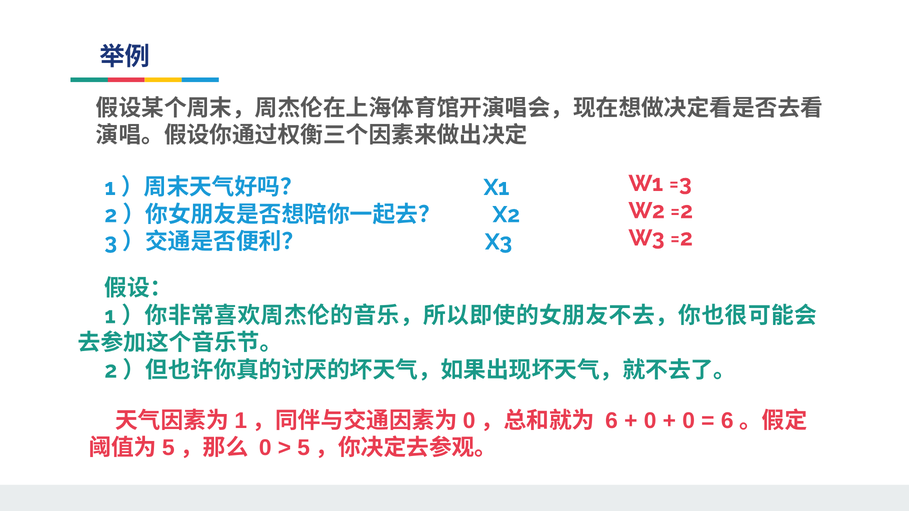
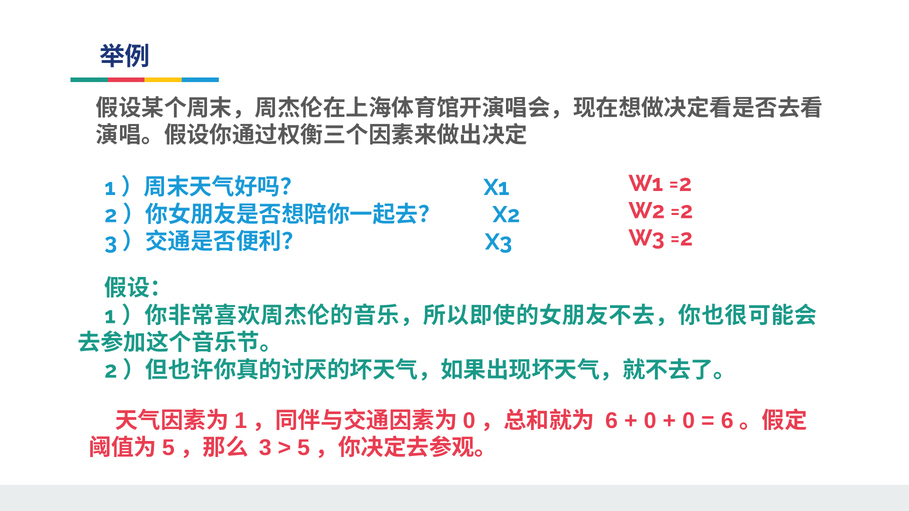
W1 =3: =3 -> =2
0 at (265, 448): 0 -> 3
